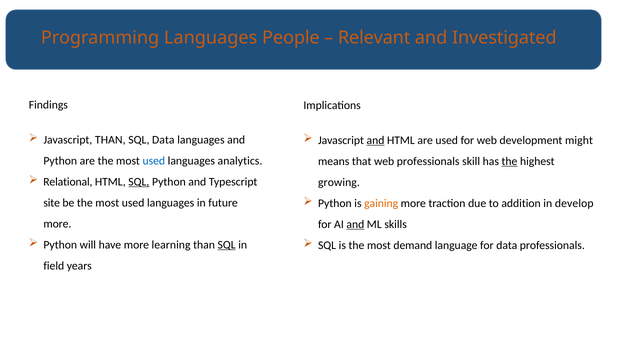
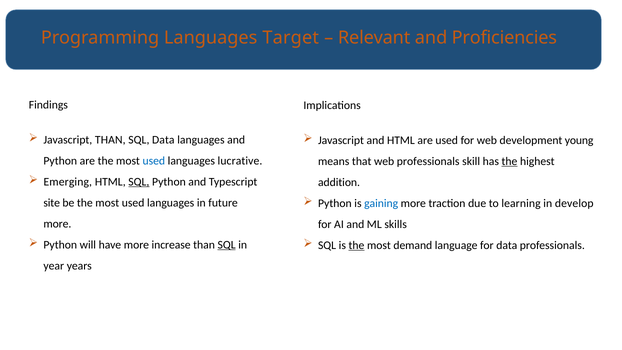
People: People -> Target
Investigated: Investigated -> Proficiencies
and at (375, 140) underline: present -> none
might: might -> young
analytics: analytics -> lucrative
Relational: Relational -> Emerging
growing: growing -> addition
gaining colour: orange -> blue
addition: addition -> learning
and at (355, 224) underline: present -> none
learning: learning -> increase
the at (356, 245) underline: none -> present
field: field -> year
